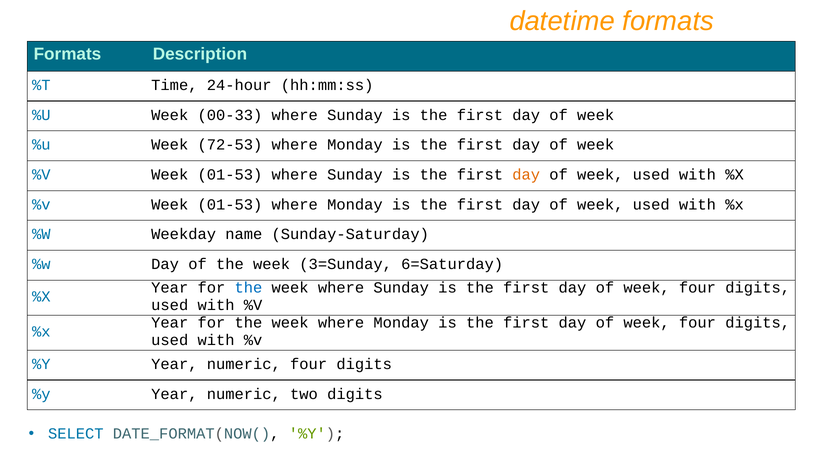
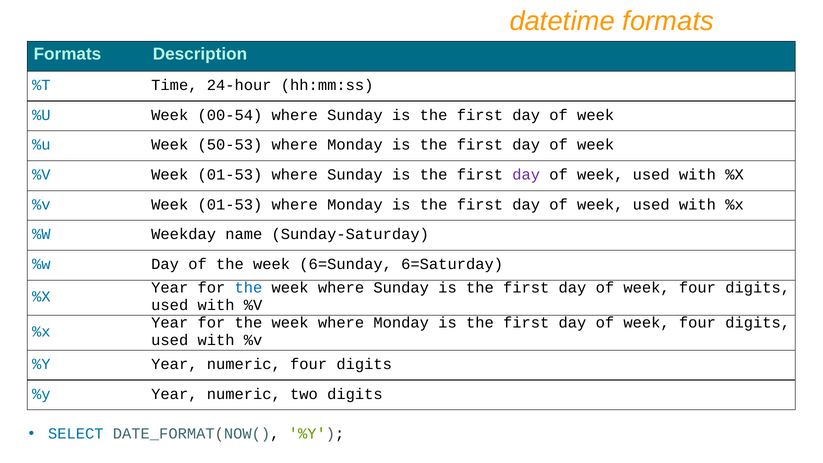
00-33: 00-33 -> 00-54
72-53: 72-53 -> 50-53
day at (526, 175) colour: orange -> purple
3=Sunday: 3=Sunday -> 6=Sunday
